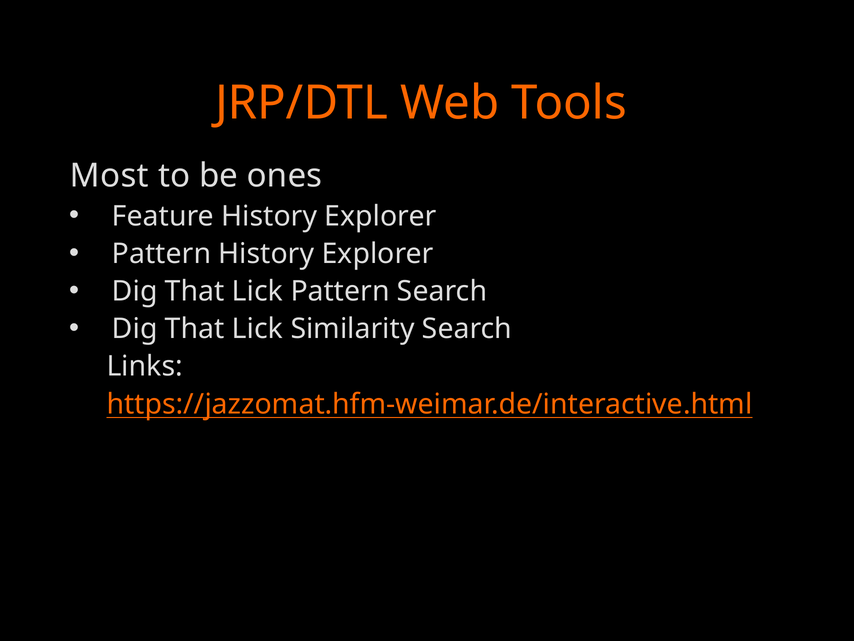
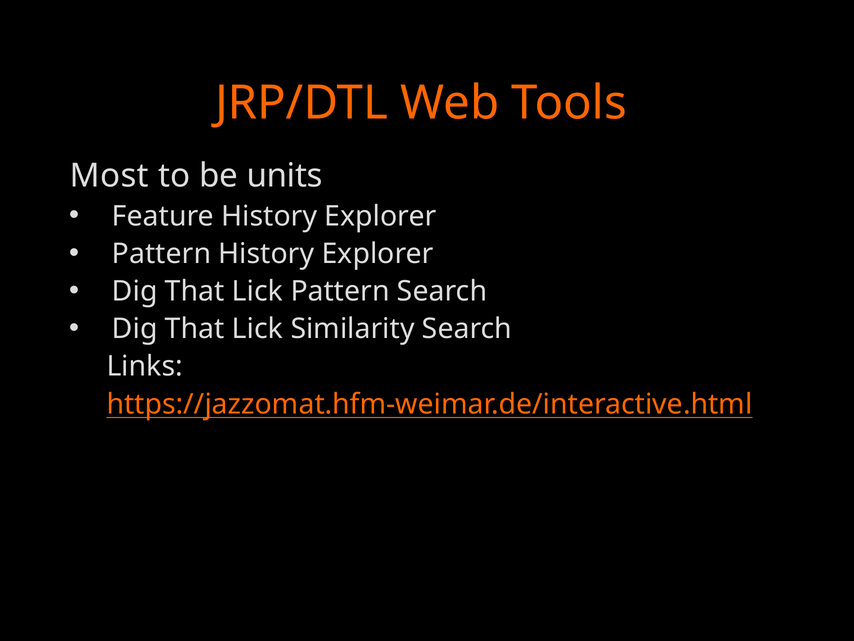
ones: ones -> units
